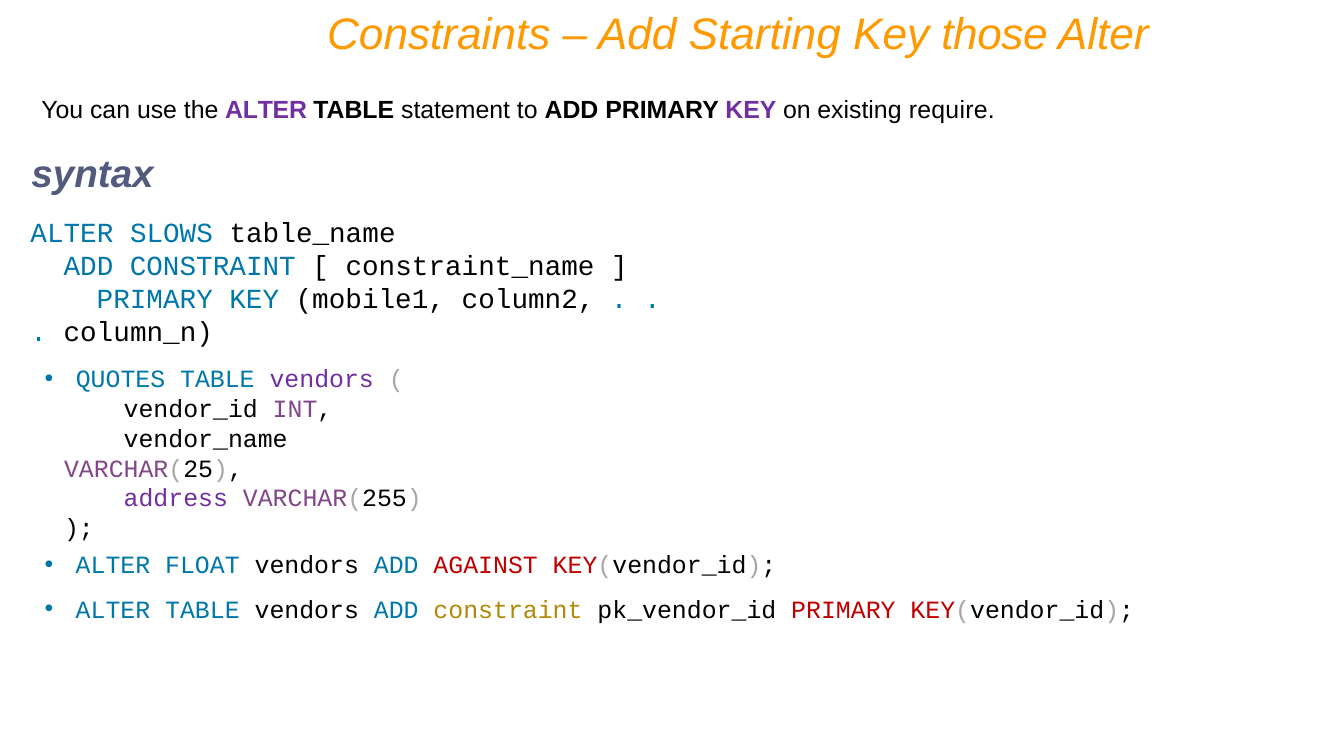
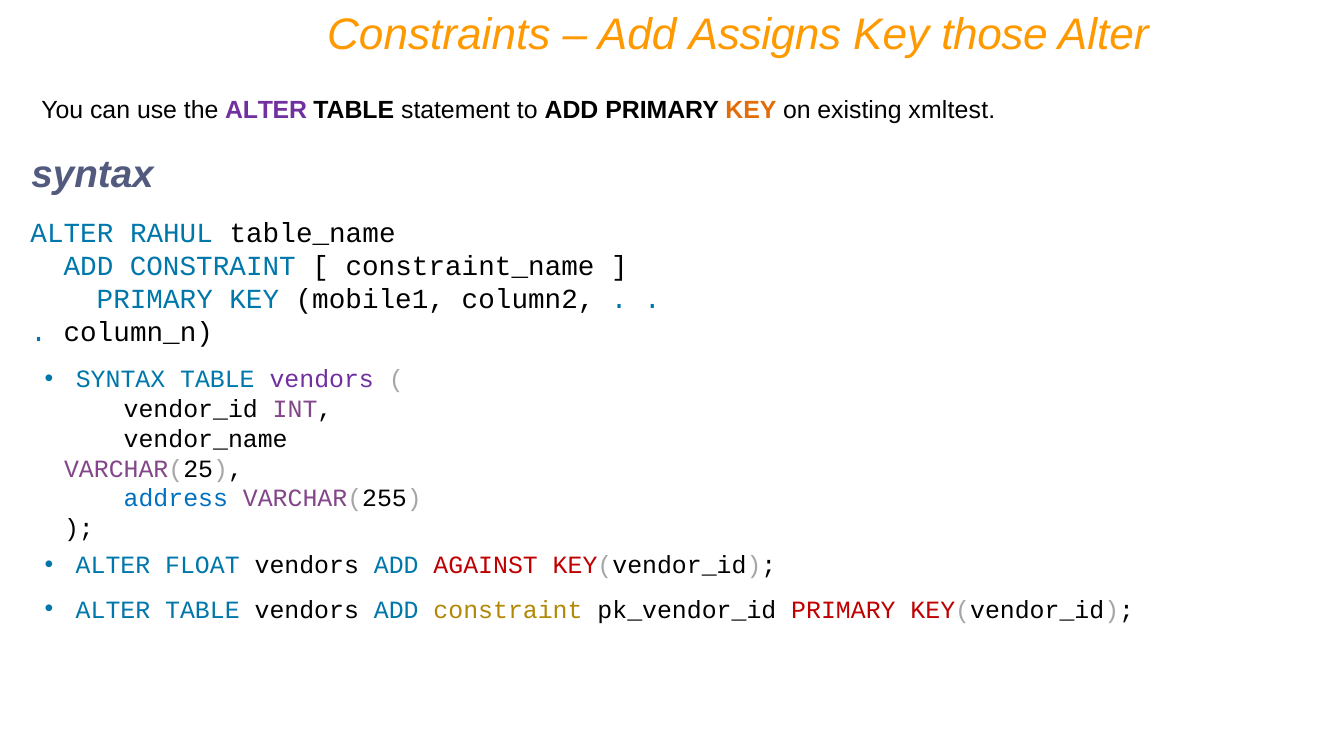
Starting: Starting -> Assigns
KEY at (751, 110) colour: purple -> orange
require: require -> xmltest
SLOWS: SLOWS -> RAHUL
QUOTES at (121, 380): QUOTES -> SYNTAX
address colour: purple -> blue
